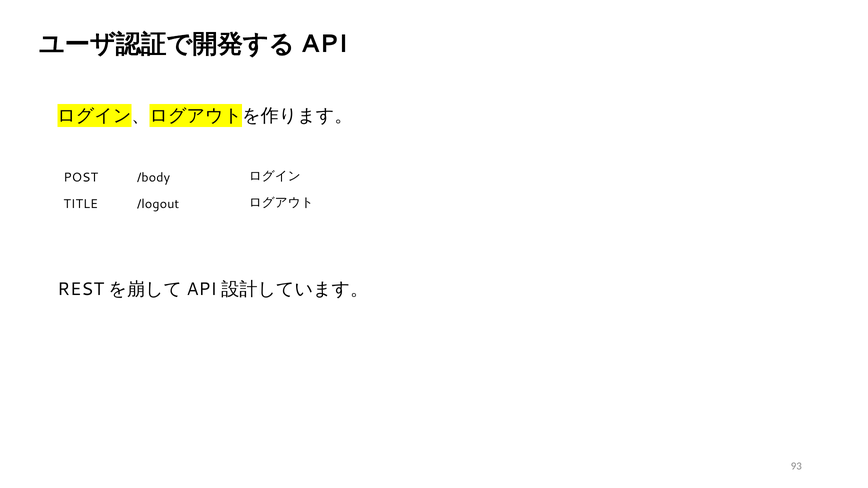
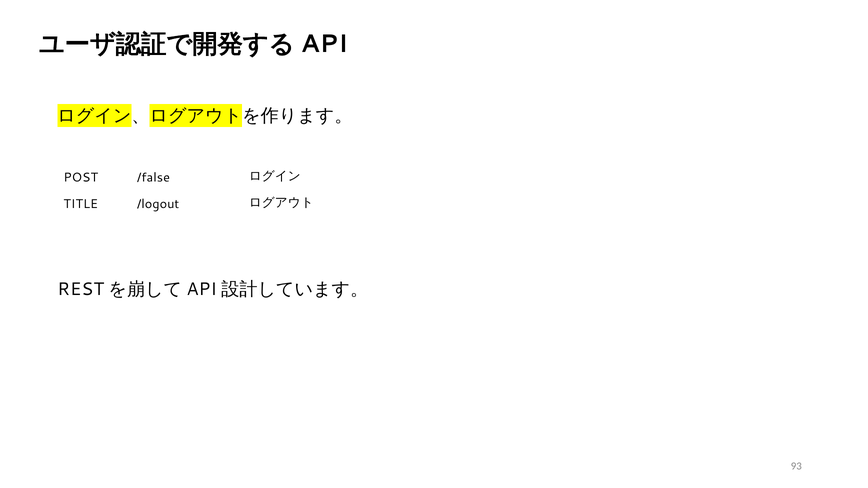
/body: /body -> /false
